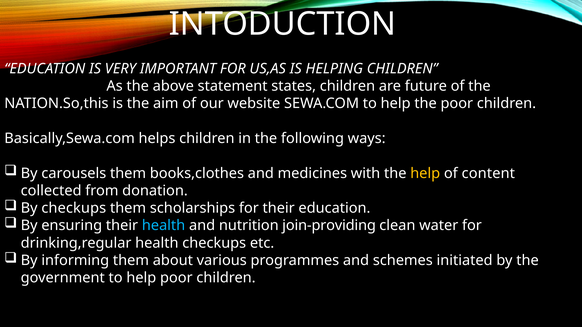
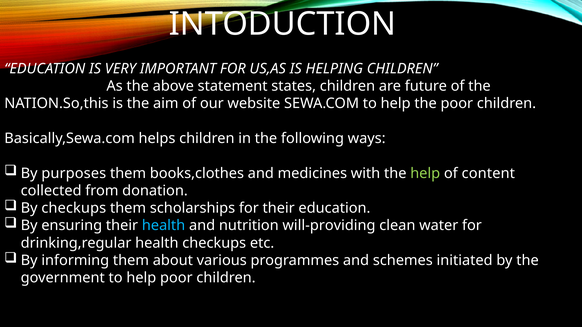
carousels: carousels -> purposes
help at (425, 173) colour: yellow -> light green
join-providing: join-providing -> will-providing
